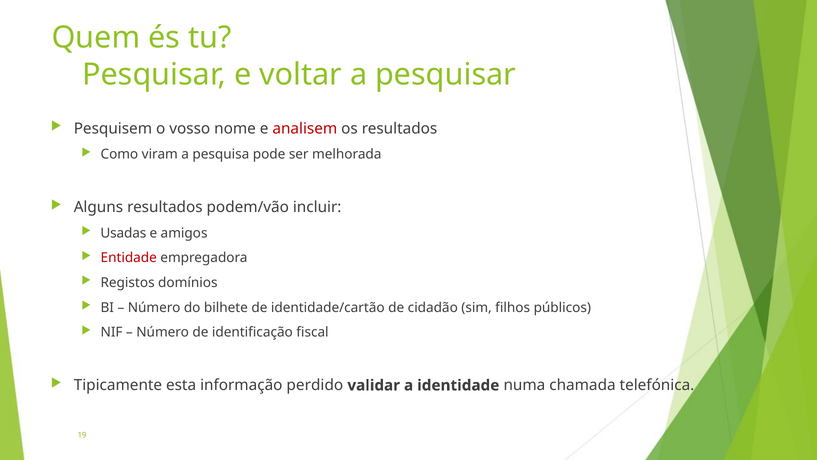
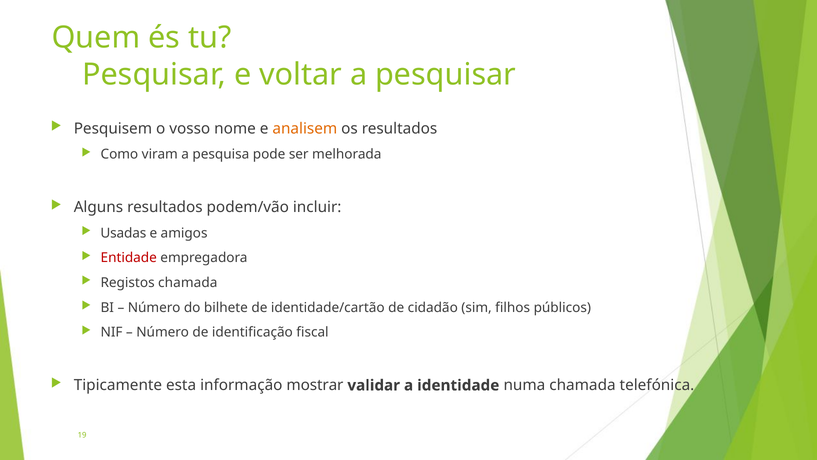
analisem colour: red -> orange
Registos domínios: domínios -> chamada
perdido: perdido -> mostrar
